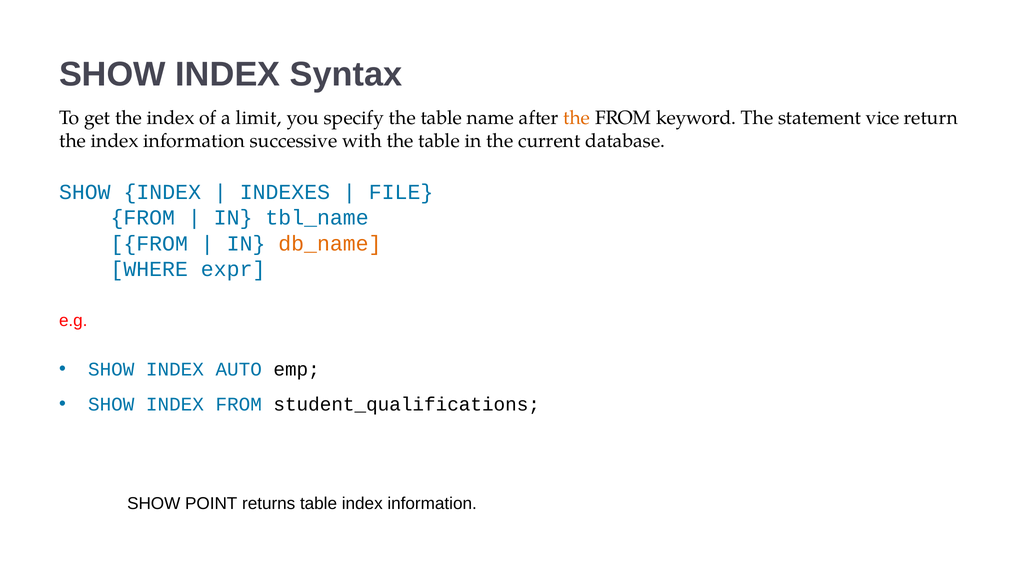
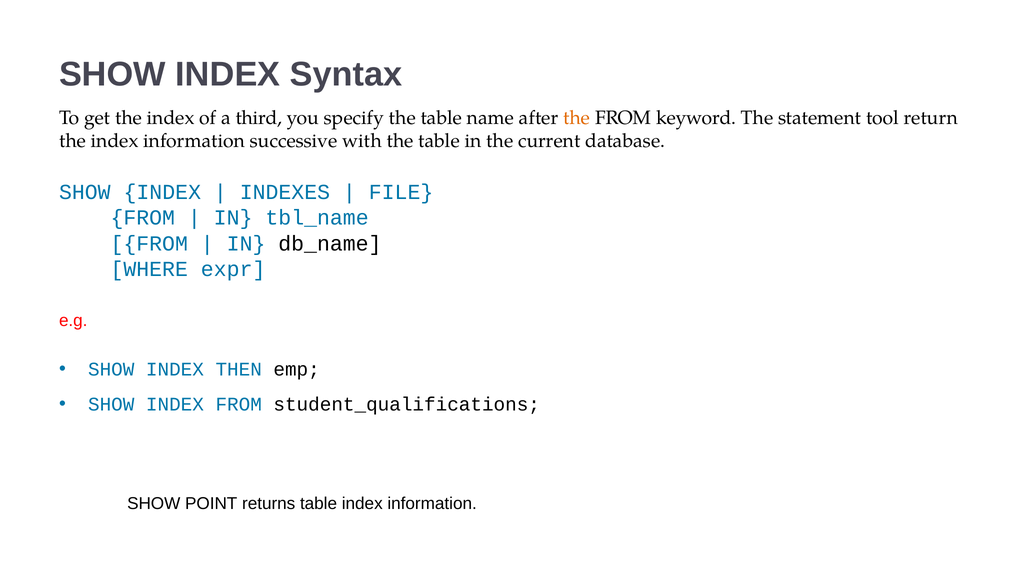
limit: limit -> third
vice: vice -> tool
db_name colour: orange -> black
AUTO: AUTO -> THEN
